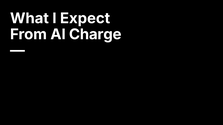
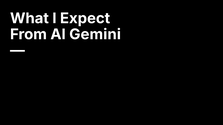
Charge: Charge -> Gemini
